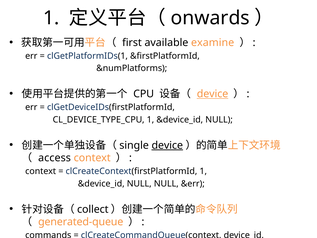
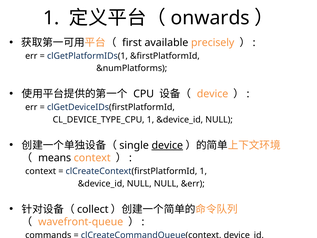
examine: examine -> precisely
device at (213, 94) underline: present -> none
access: access -> means
generated-queue: generated-queue -> wavefront-queue
